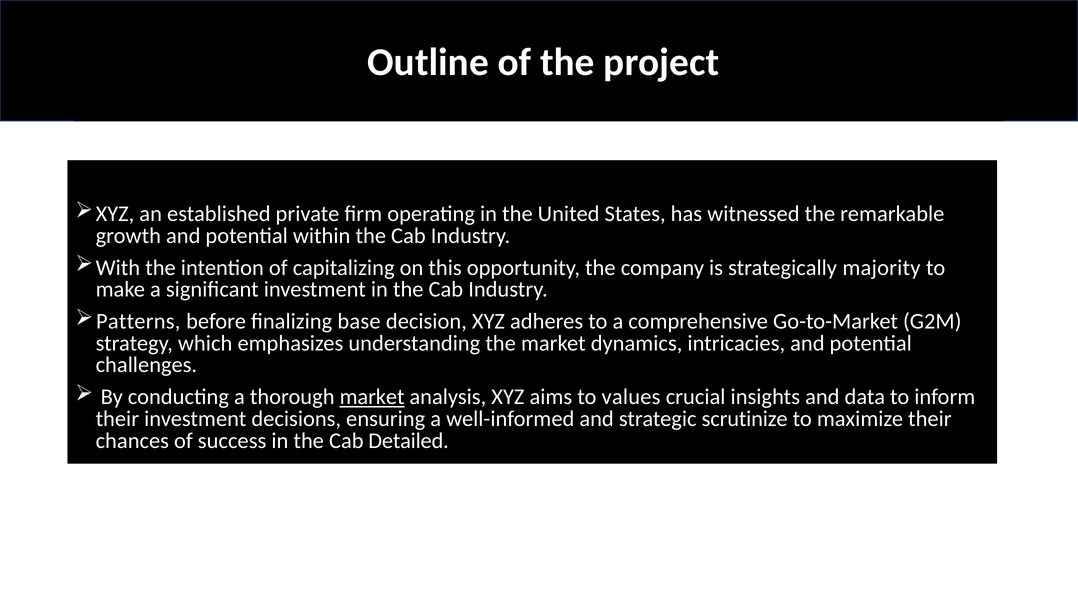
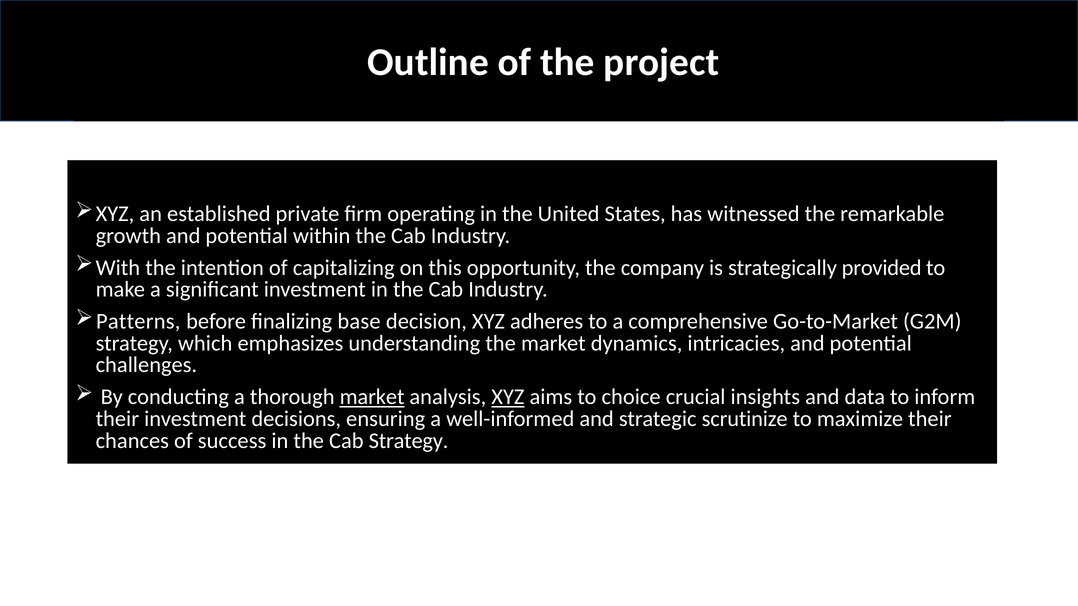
majority: majority -> provided
XYZ at (508, 397) underline: none -> present
values: values -> choice
Cab Detailed: Detailed -> Strategy
